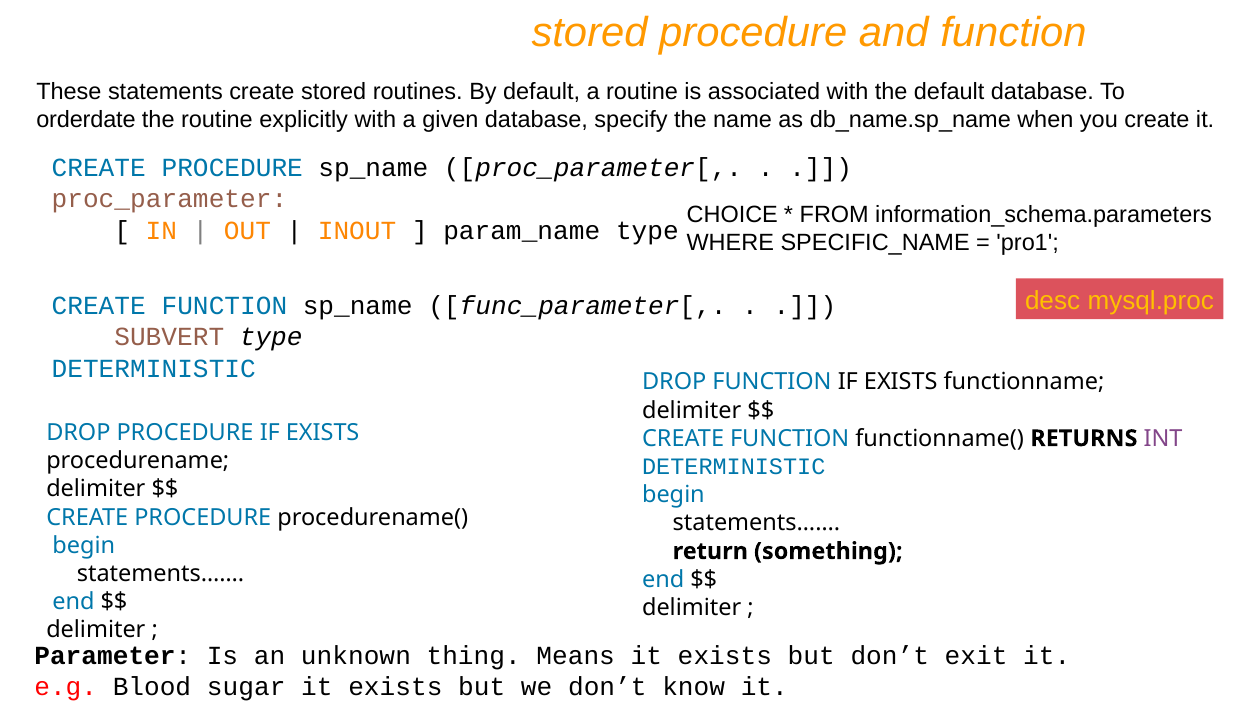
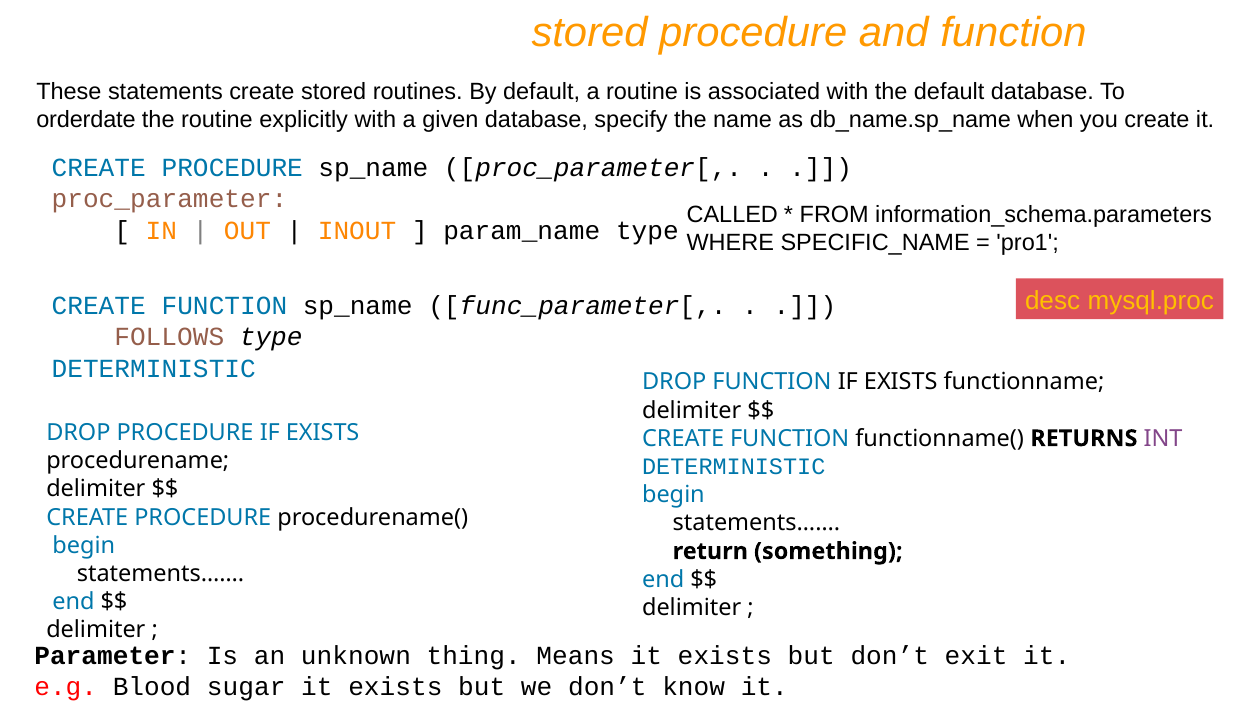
CHOICE: CHOICE -> CALLED
SUBVERT: SUBVERT -> FOLLOWS
